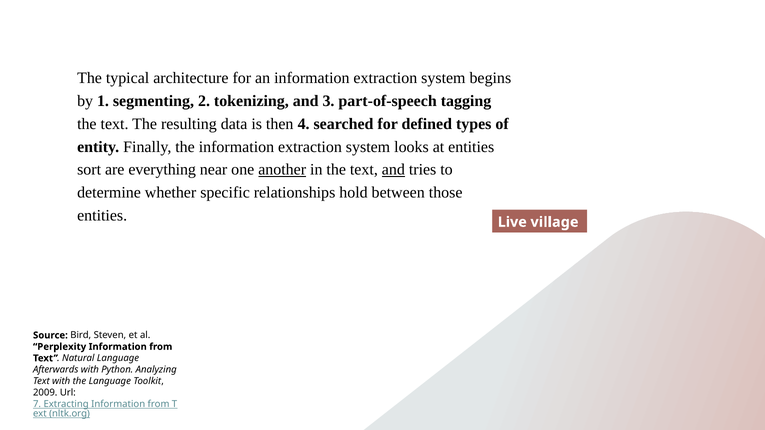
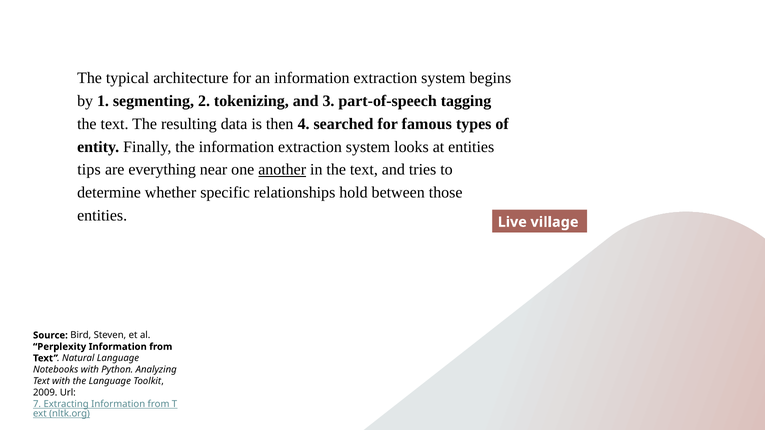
defined: defined -> famous
sort: sort -> tips
and at (393, 170) underline: present -> none
Afterwards: Afterwards -> Notebooks
